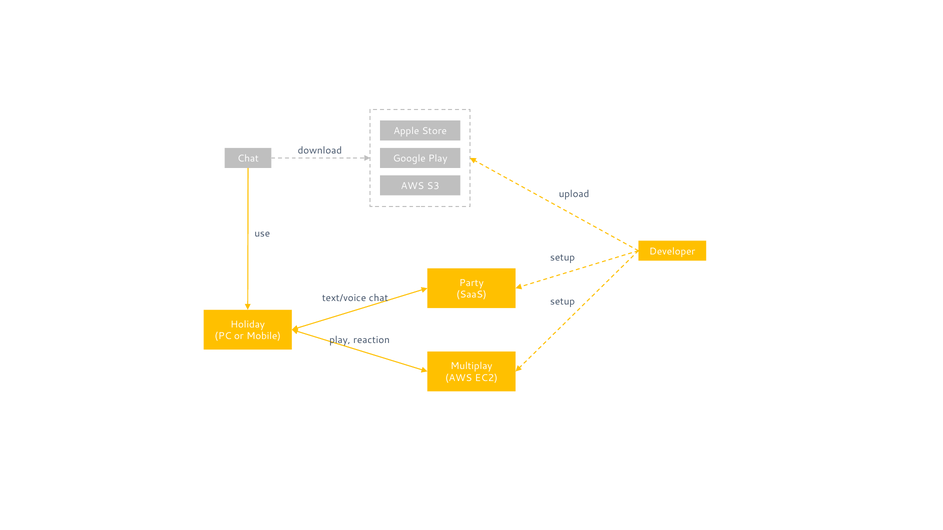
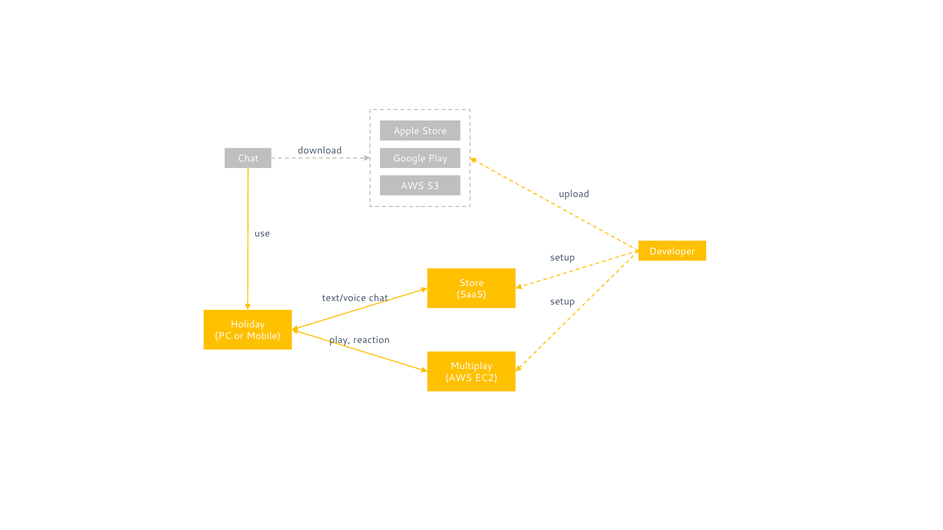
Party at (471, 283): Party -> Store
